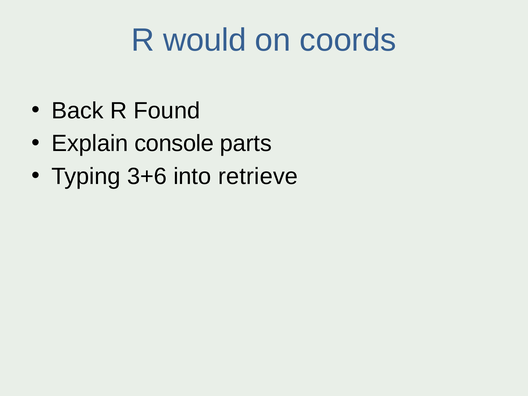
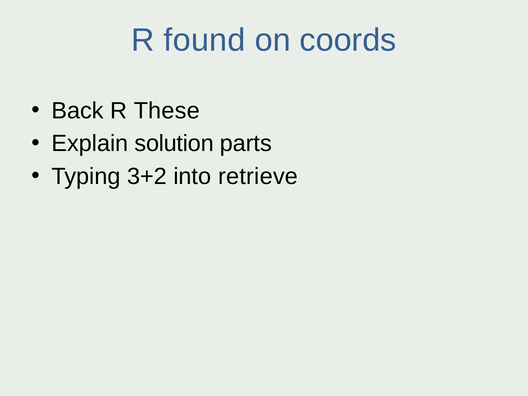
would: would -> found
Found: Found -> These
console: console -> solution
3+6: 3+6 -> 3+2
